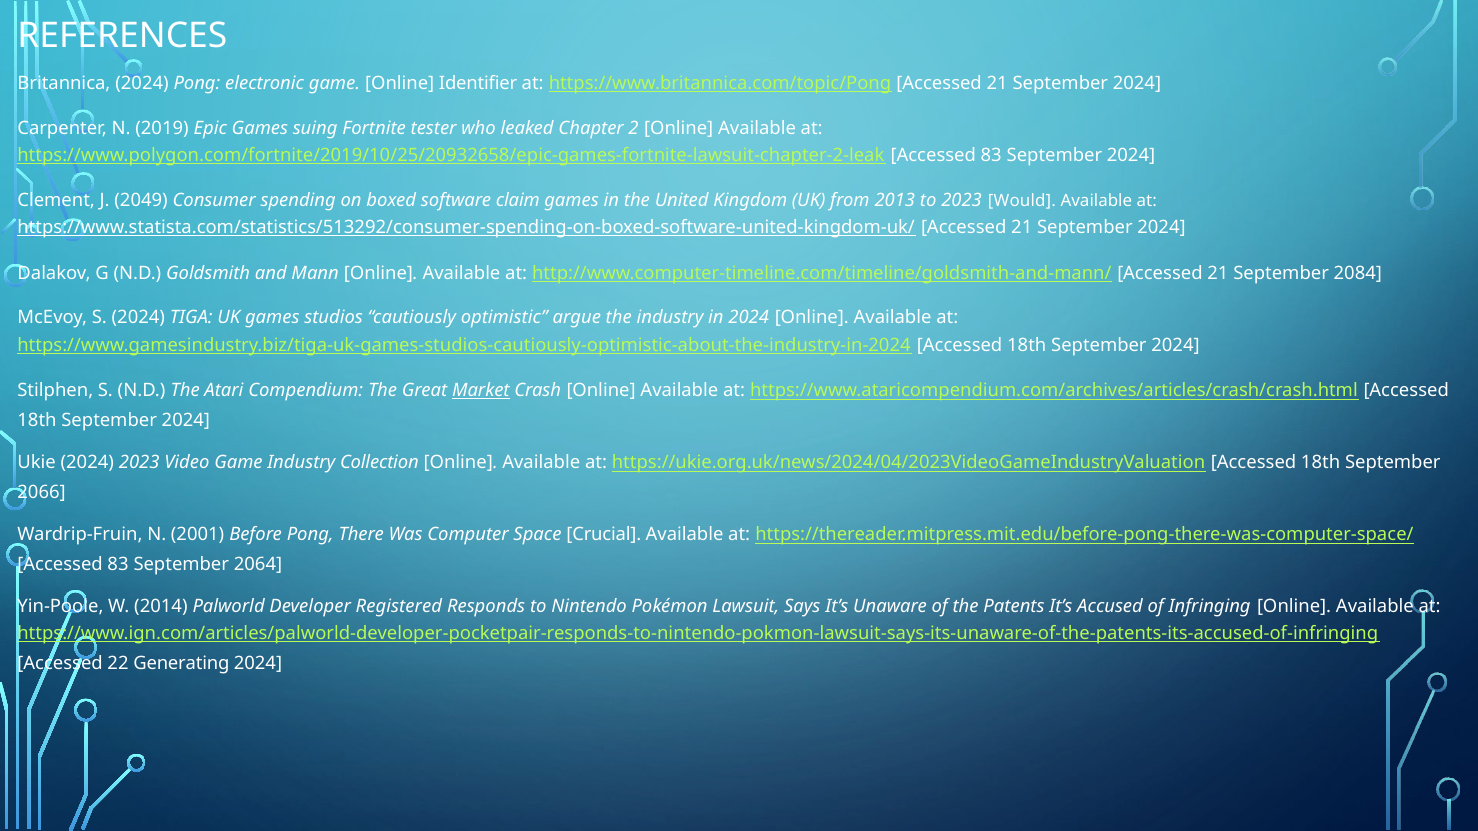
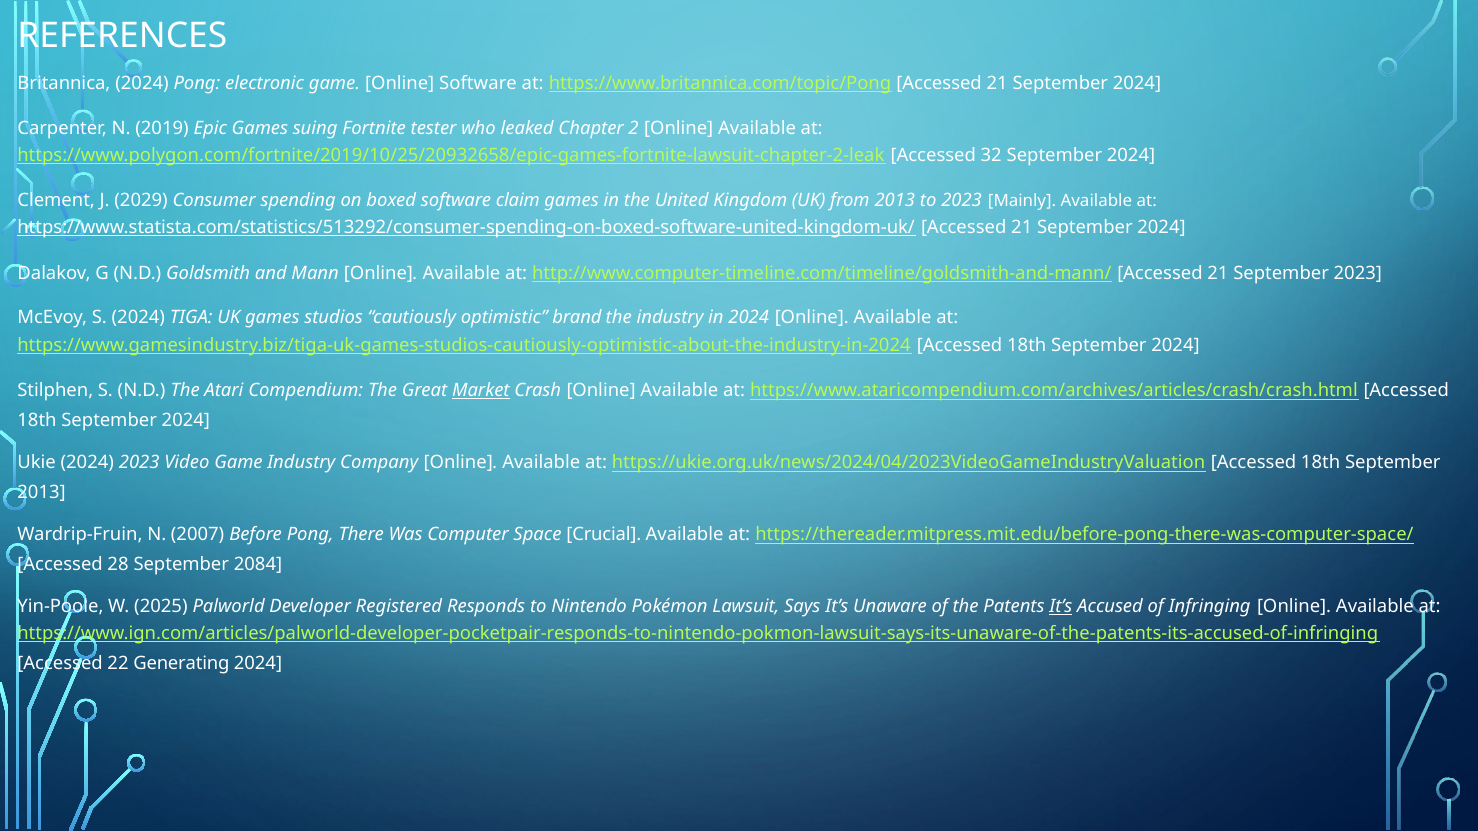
Online Identifier: Identifier -> Software
https://www.polygon.com/fortnite/2019/10/25/20932658/epic-games-fortnite-lawsuit-chapter-2-leak Accessed 83: 83 -> 32
2049: 2049 -> 2029
Would: Would -> Mainly
September 2084: 2084 -> 2023
argue: argue -> brand
Collection: Collection -> Company
2066 at (42, 492): 2066 -> 2013
2001: 2001 -> 2007
83 at (118, 565): 83 -> 28
2064: 2064 -> 2084
2014: 2014 -> 2025
It’s at (1061, 607) underline: none -> present
